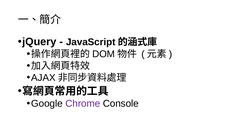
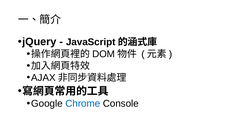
Chrome colour: purple -> blue
